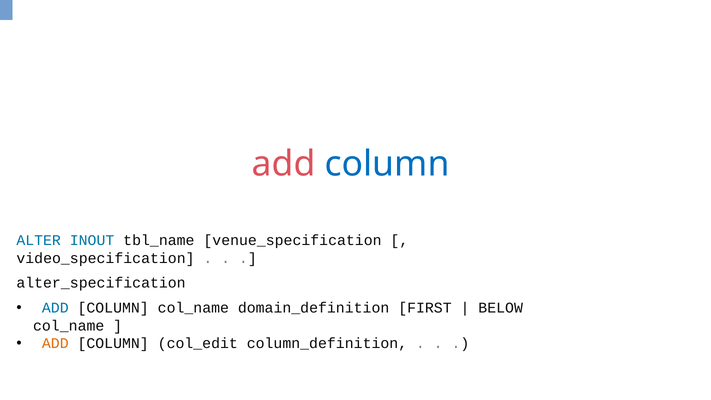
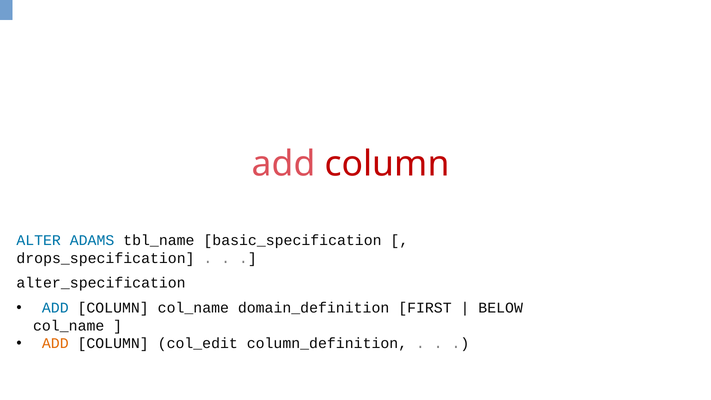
column at (387, 164) colour: blue -> red
INOUT: INOUT -> ADAMS
venue_specification: venue_specification -> basic_specification
video_specification: video_specification -> drops_specification
